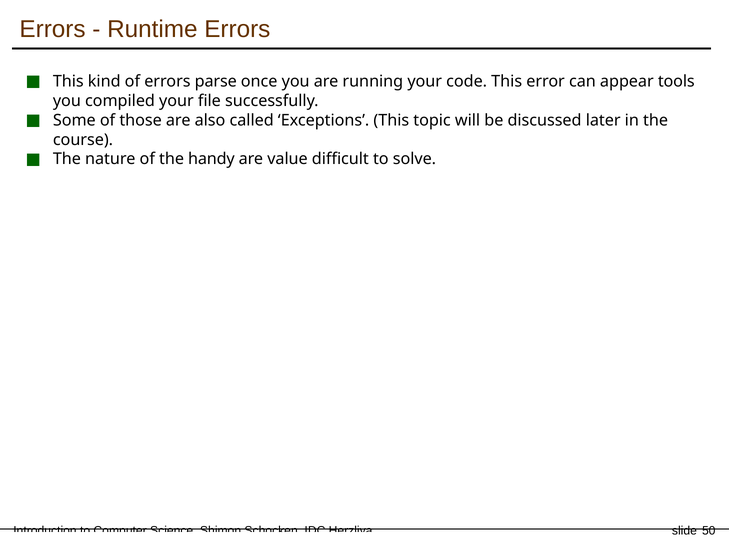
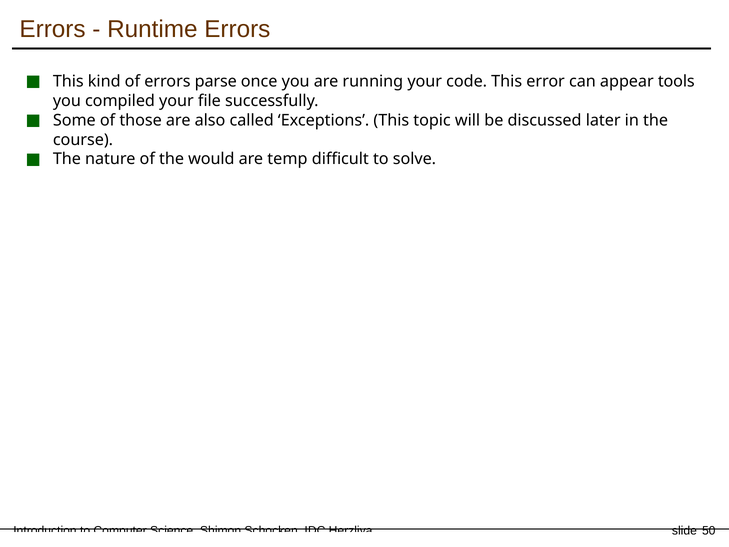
handy: handy -> would
value: value -> temp
